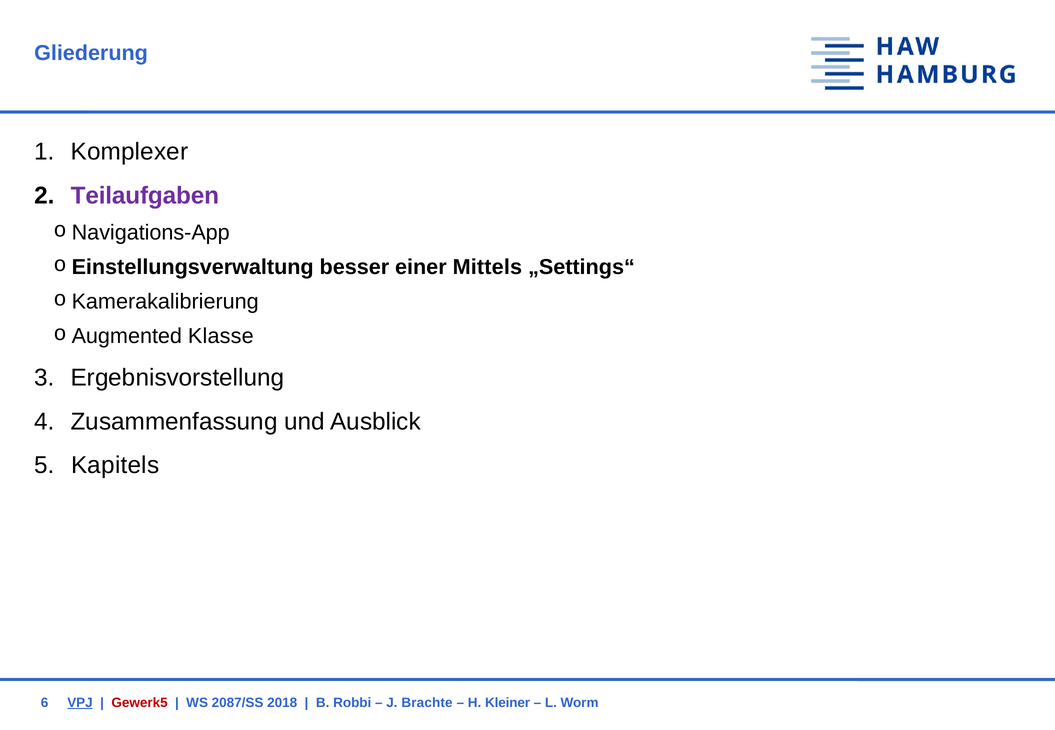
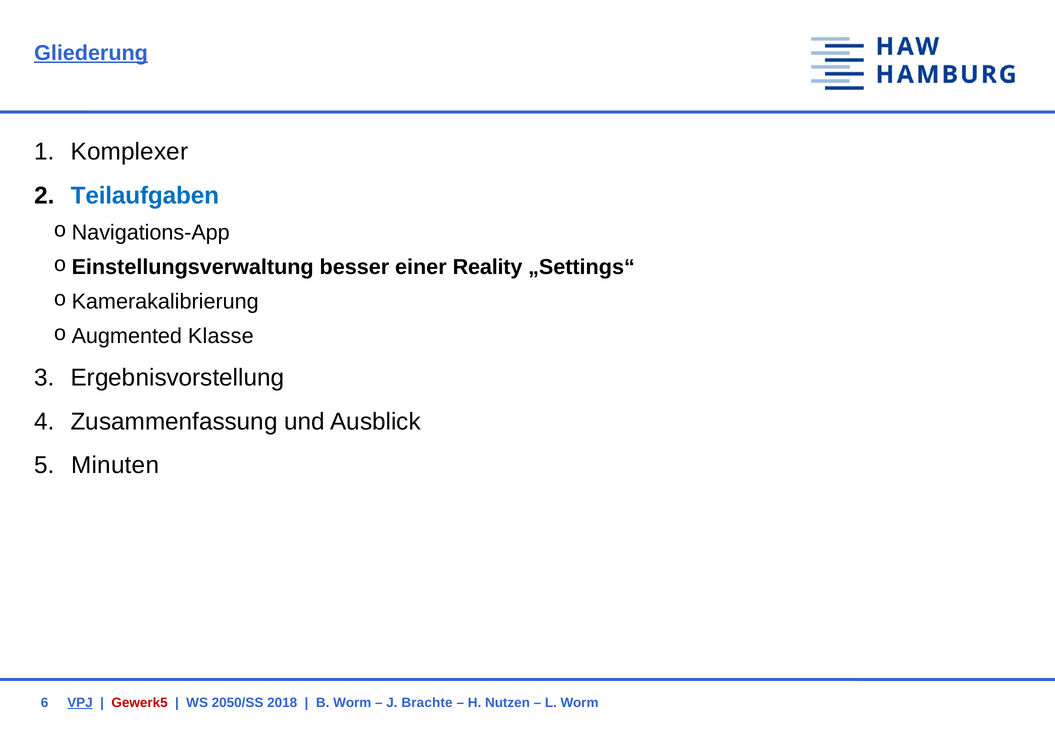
Gliederung underline: none -> present
Teilaufgaben colour: purple -> blue
Mittels: Mittels -> Reality
Kapitels: Kapitels -> Minuten
2087/SS: 2087/SS -> 2050/SS
B Robbi: Robbi -> Worm
Kleiner: Kleiner -> Nutzen
